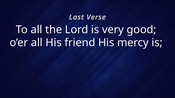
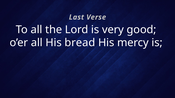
friend: friend -> bread
